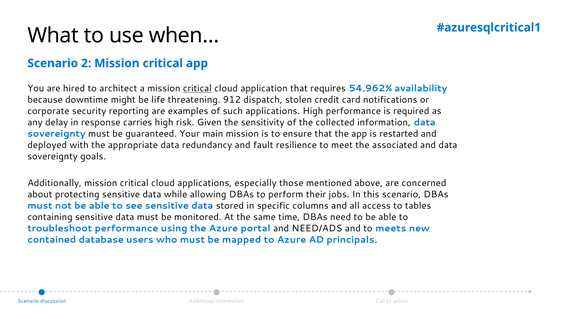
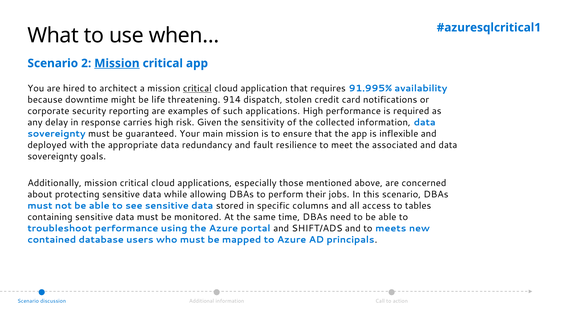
Mission at (117, 63) underline: none -> present
54.962%: 54.962% -> 91.995%
912: 912 -> 914
restarted: restarted -> inflexible
NEED/ADS: NEED/ADS -> SHIFT/ADS
